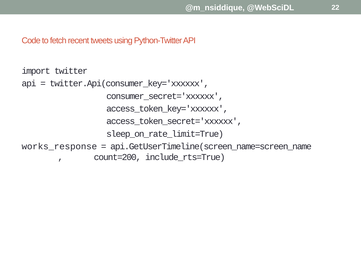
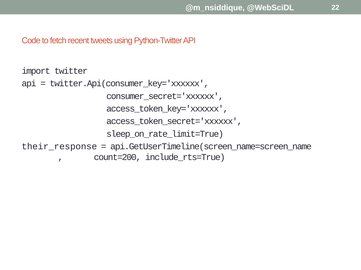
works_response: works_response -> their_response
